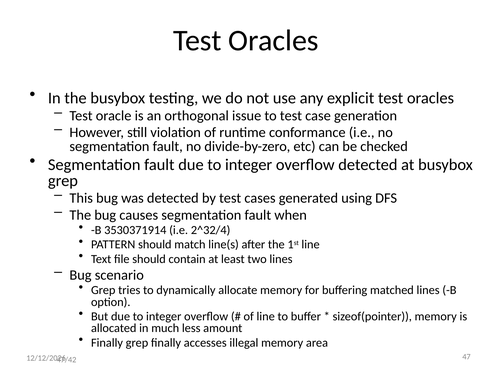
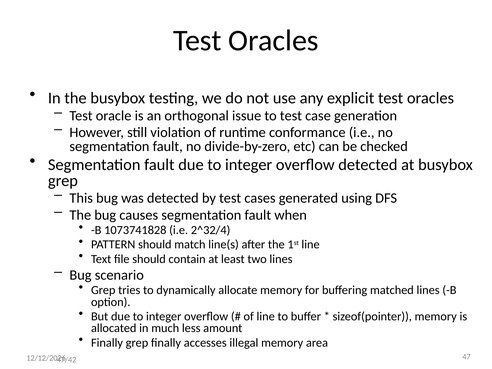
3530371914: 3530371914 -> 1073741828
